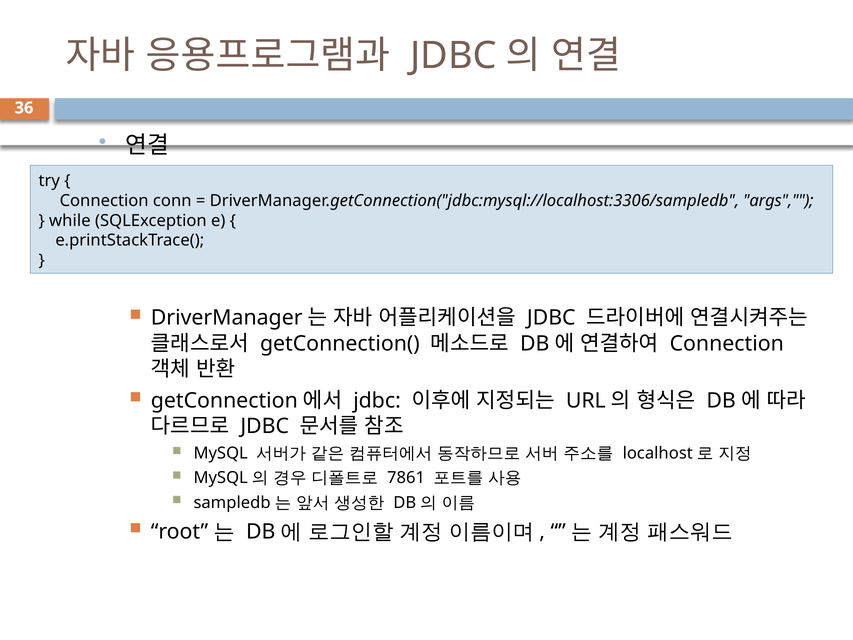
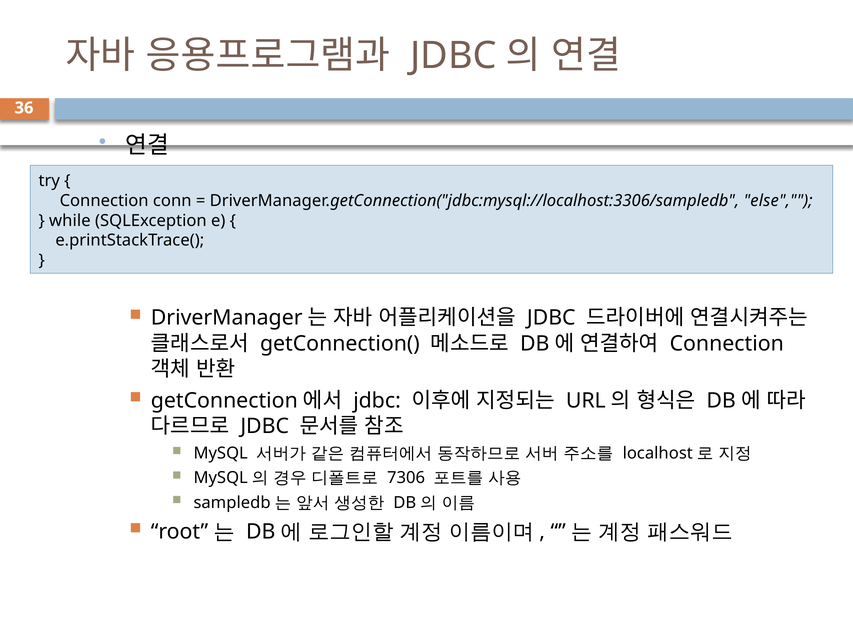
args: args -> else
7861: 7861 -> 7306
